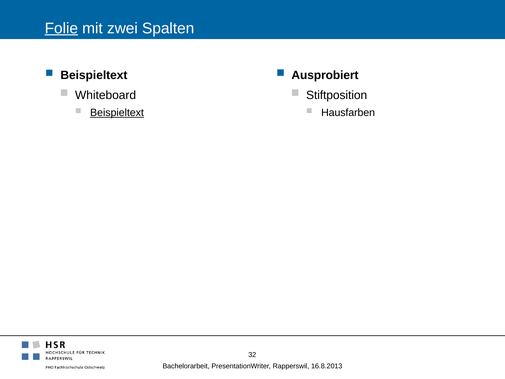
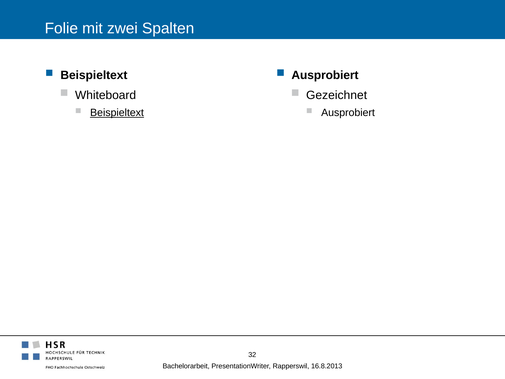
Folie underline: present -> none
Stiftposition: Stiftposition -> Gezeichnet
Hausfarben at (348, 113): Hausfarben -> Ausprobiert
